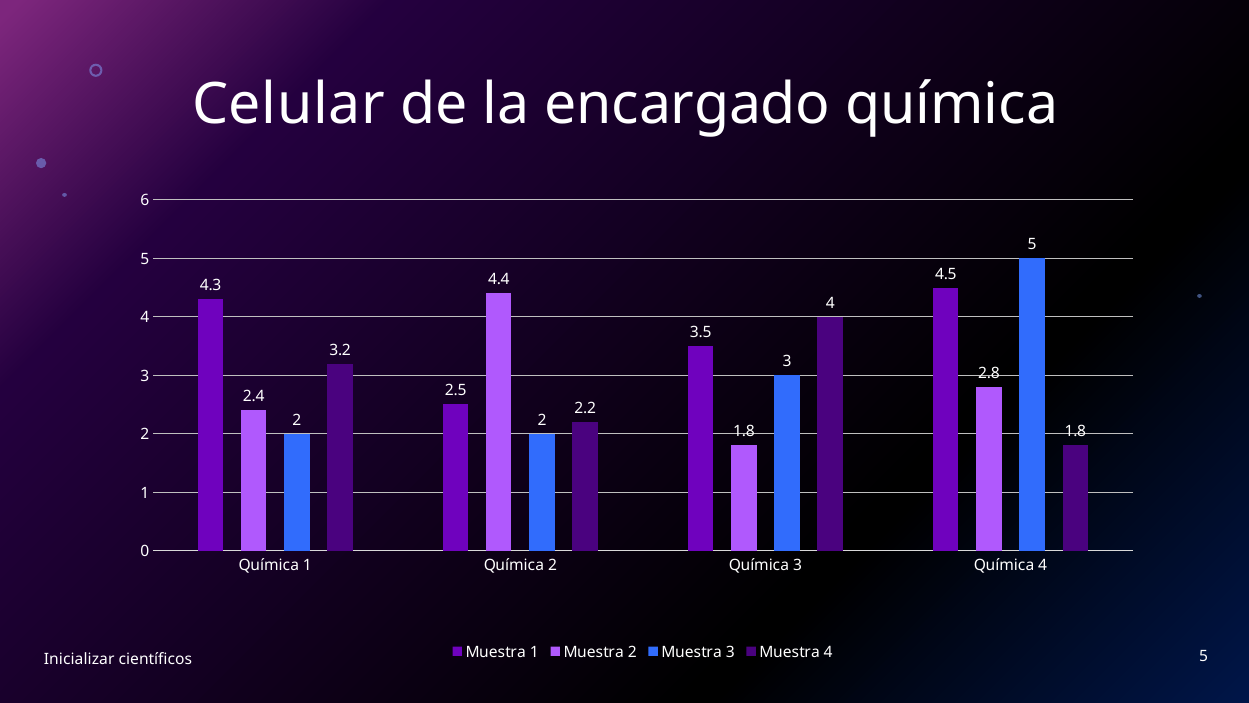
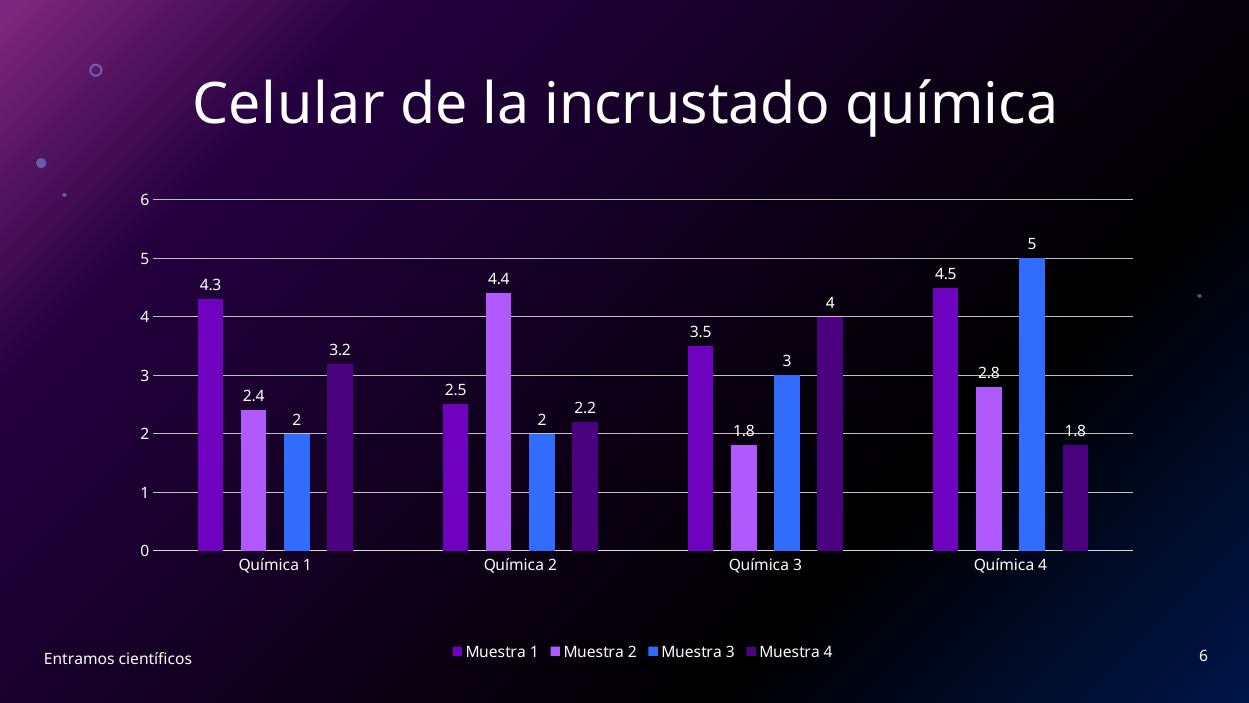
encargado: encargado -> incrustado
Inicializar: Inicializar -> Entramos
científicos 5: 5 -> 6
